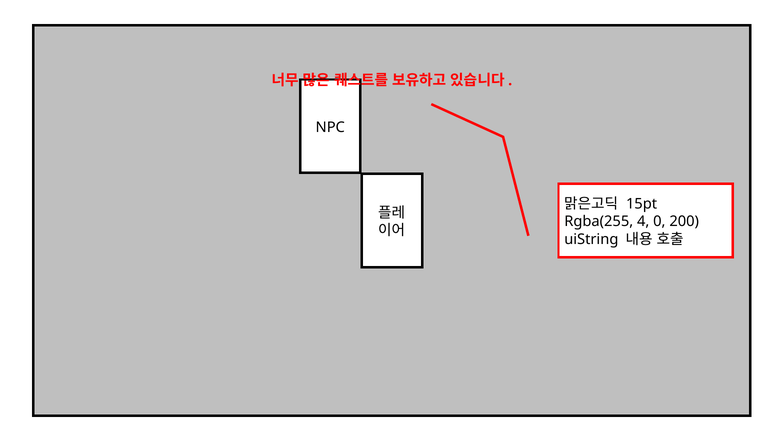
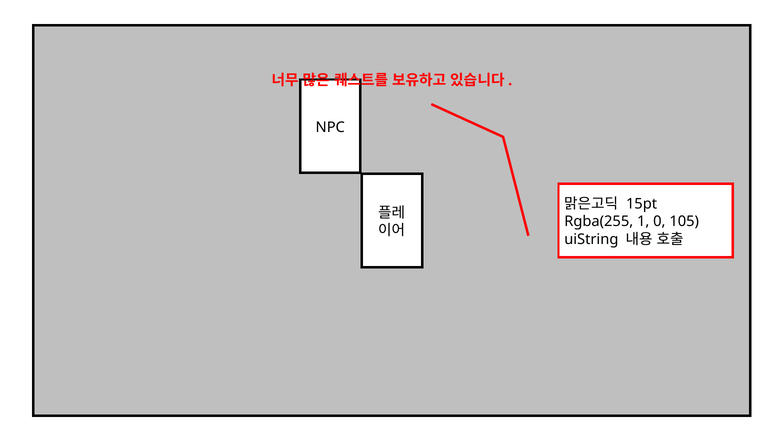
4: 4 -> 1
200: 200 -> 105
